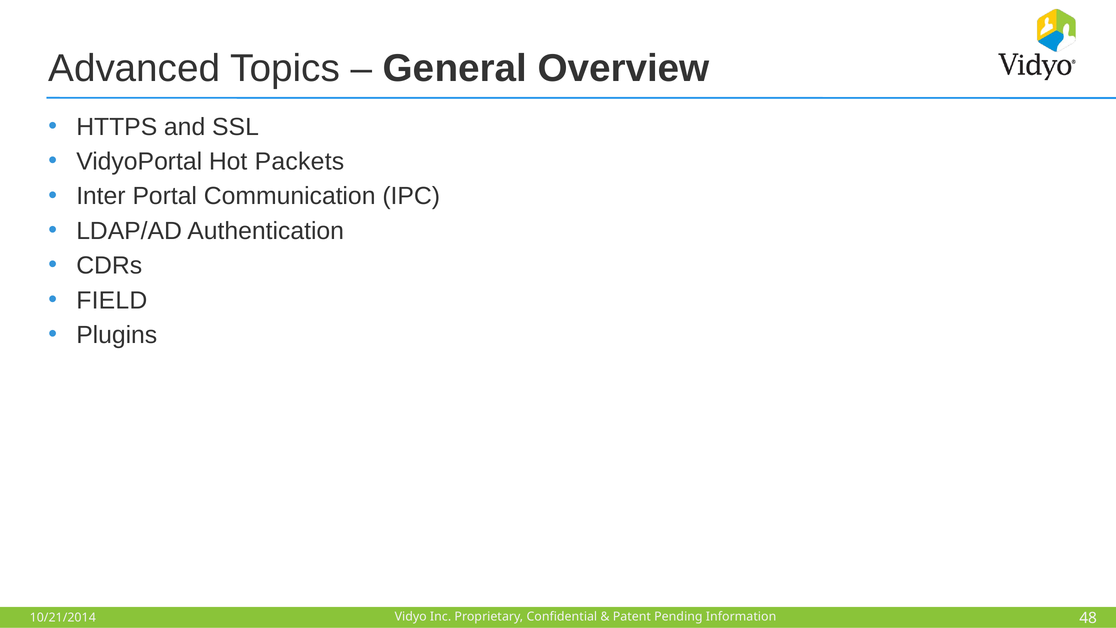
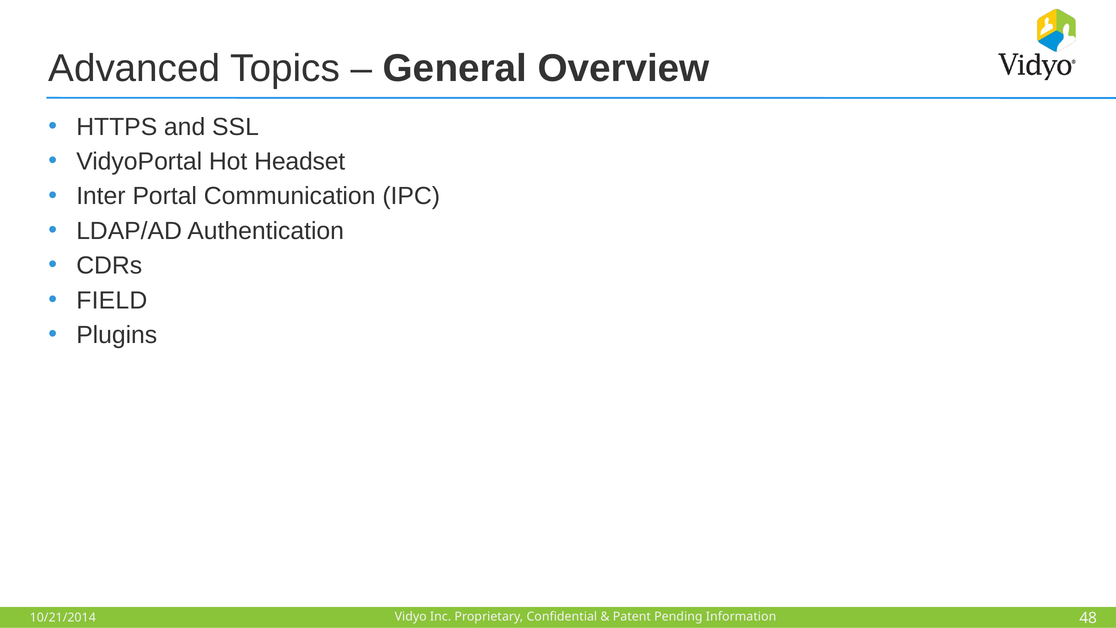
Packets: Packets -> Headset
